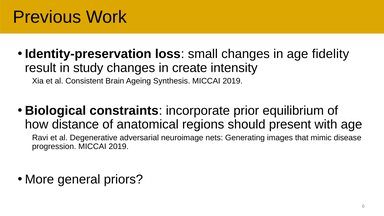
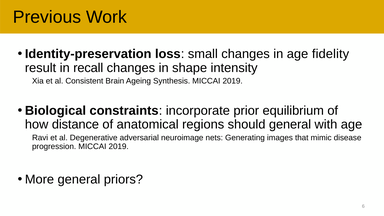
study: study -> recall
create: create -> shape
should present: present -> general
